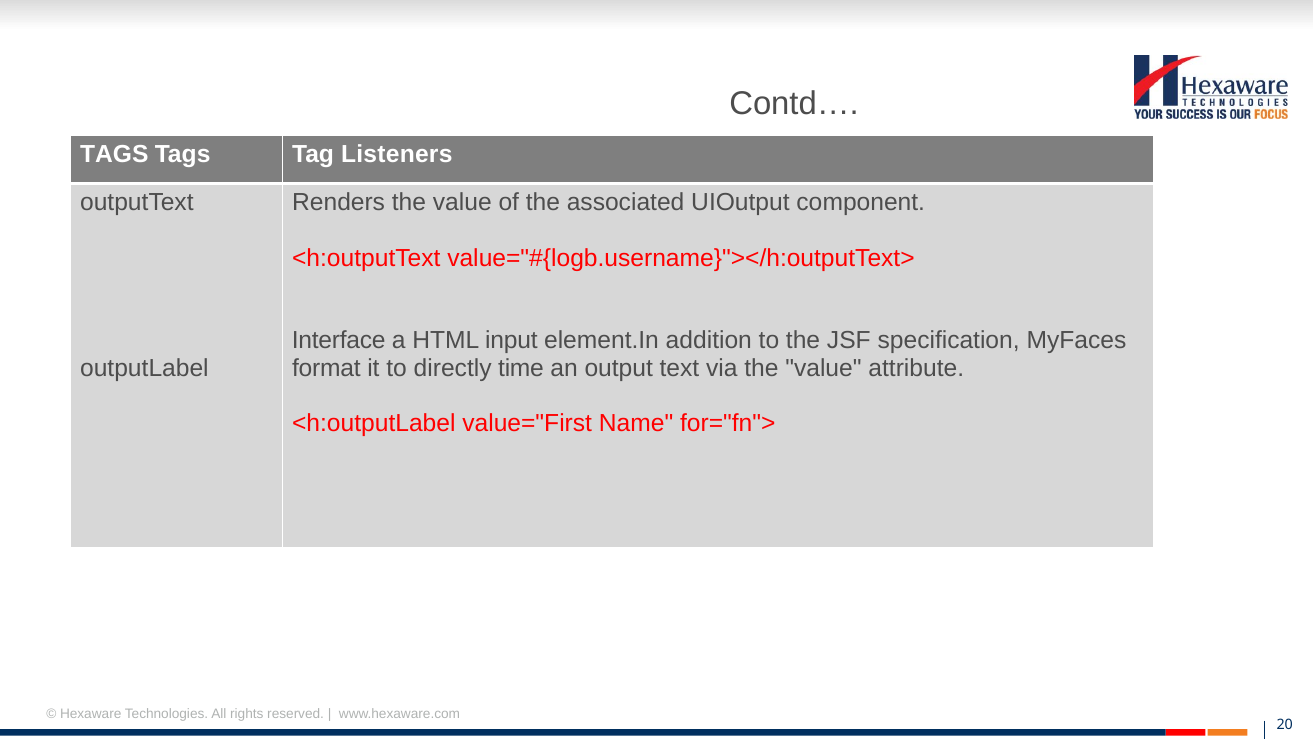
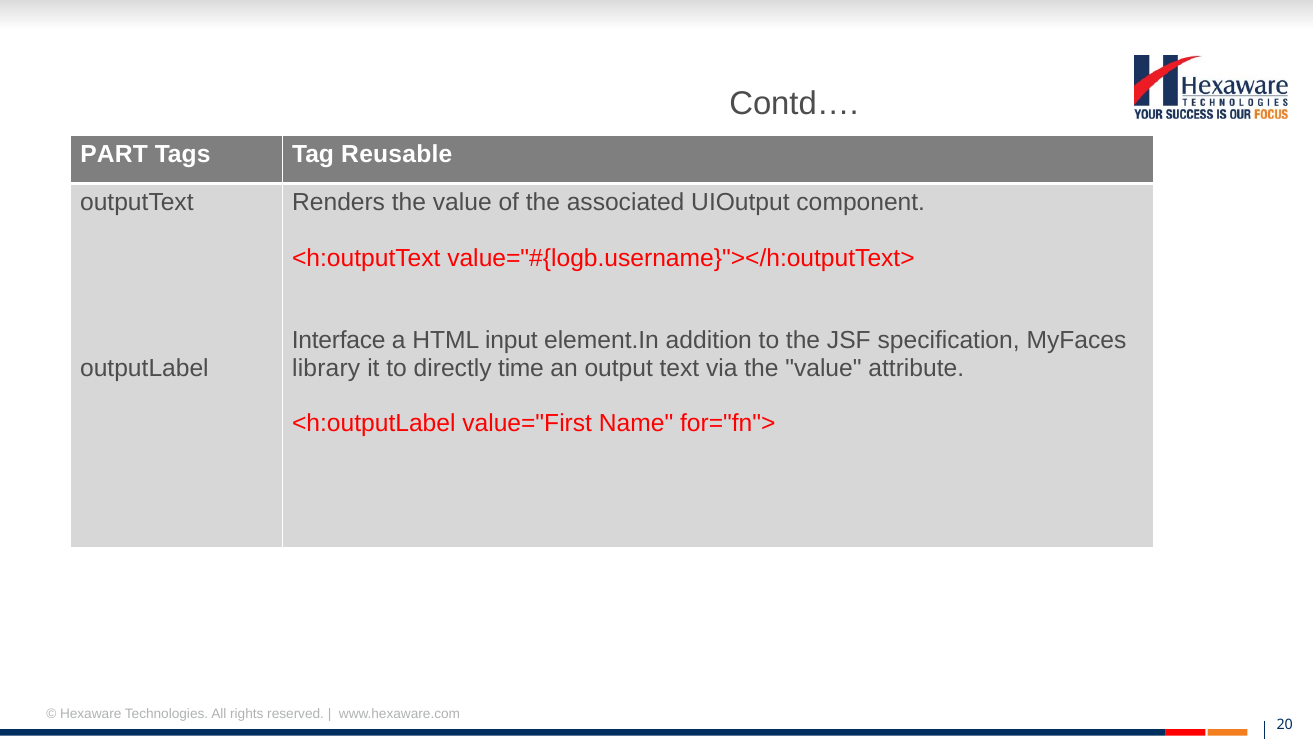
TAGS at (114, 155): TAGS -> PART
Listeners: Listeners -> Reusable
format: format -> library
